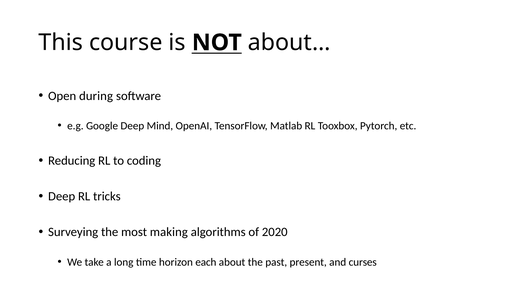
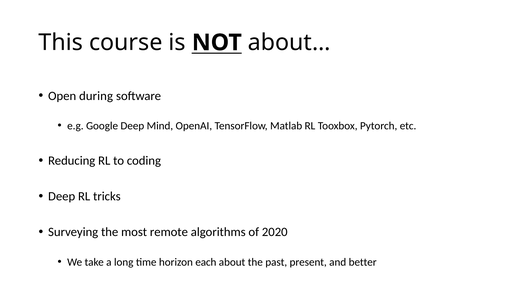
making: making -> remote
curses: curses -> better
